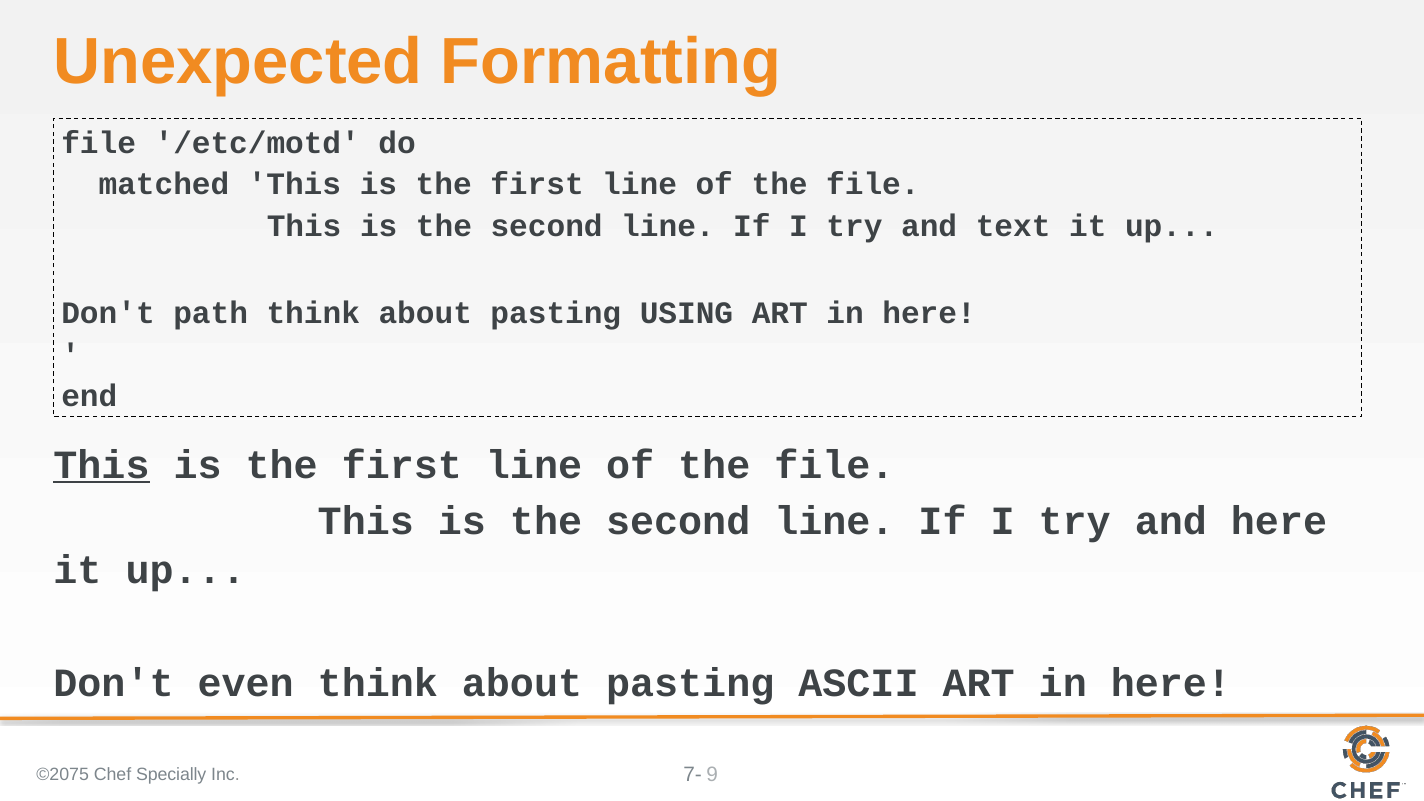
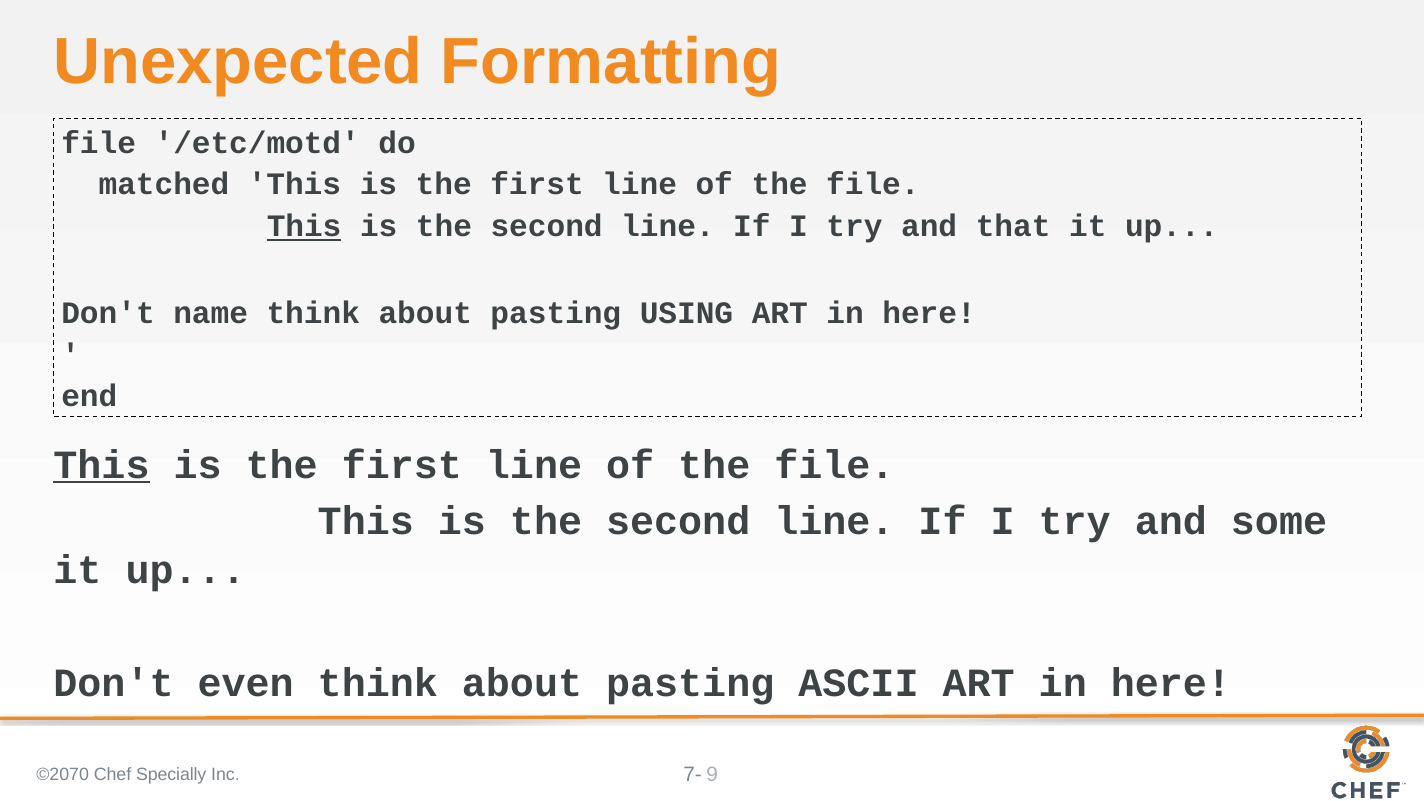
This at (304, 226) underline: none -> present
text: text -> that
path: path -> name
and here: here -> some
©2075: ©2075 -> ©2070
